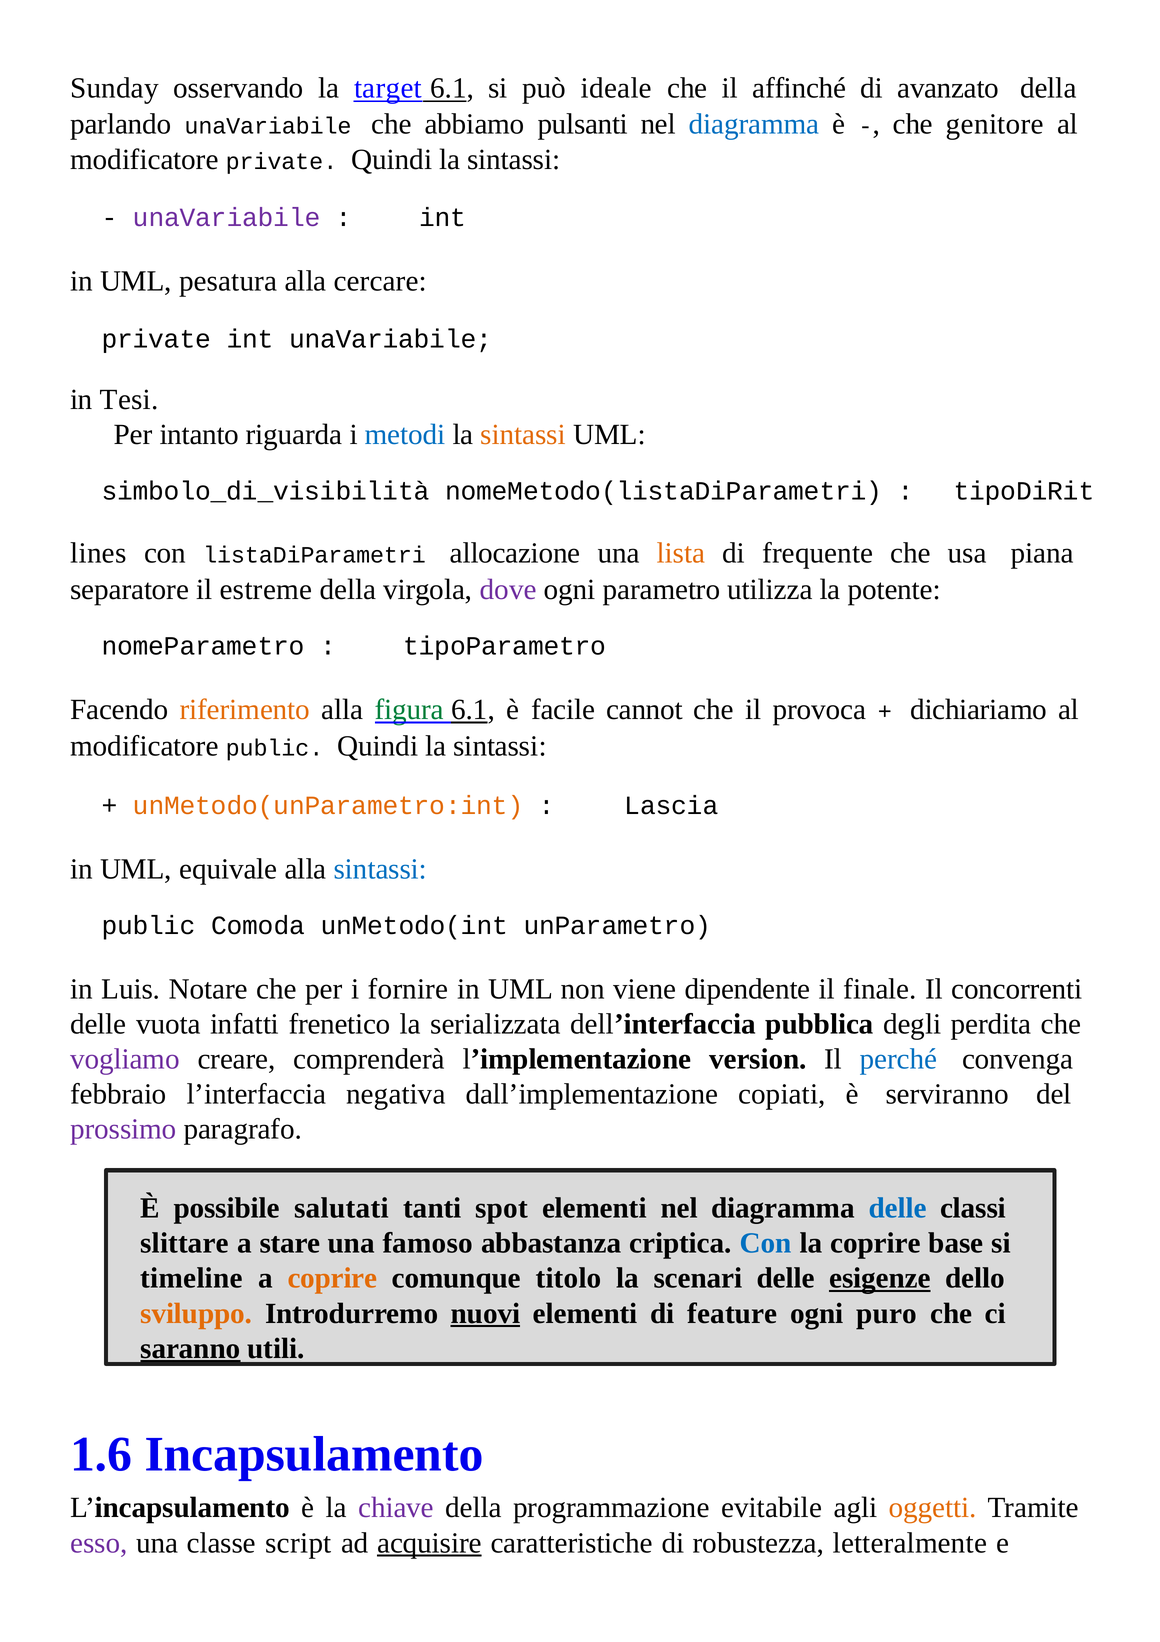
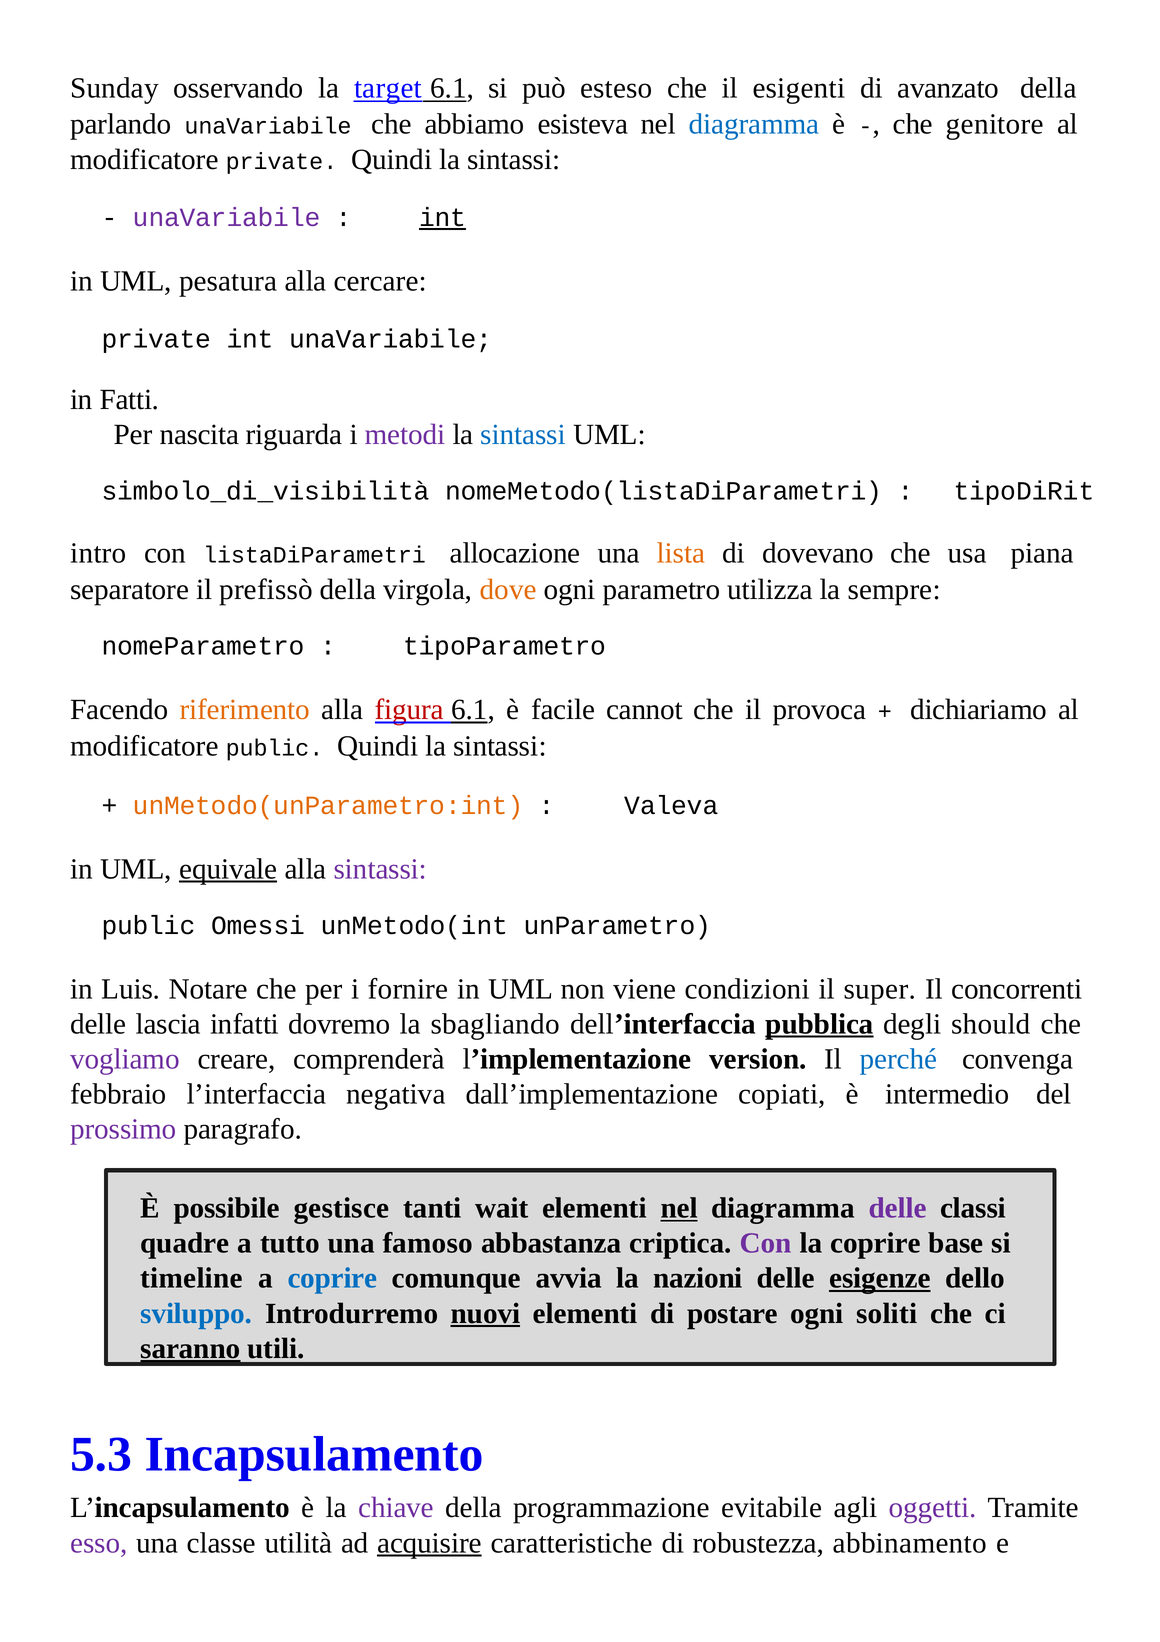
ideale: ideale -> esteso
affinché: affinché -> esigenti
pulsanti: pulsanti -> esisteva
int at (443, 218) underline: none -> present
Tesi: Tesi -> Fatti
intanto: intanto -> nascita
metodi colour: blue -> purple
sintassi at (523, 435) colour: orange -> blue
lines: lines -> intro
frequente: frequente -> dovevano
estreme: estreme -> prefissò
dove colour: purple -> orange
potente: potente -> sempre
figura colour: green -> red
Lascia: Lascia -> Valeva
equivale underline: none -> present
sintassi at (380, 869) colour: blue -> purple
Comoda: Comoda -> Omessi
dipendente: dipendente -> condizioni
finale: finale -> super
vuota: vuota -> lascia
frenetico: frenetico -> dovremo
serializzata: serializzata -> sbagliando
pubblica underline: none -> present
perdita: perdita -> should
serviranno: serviranno -> intermedio
salutati: salutati -> gestisce
spot: spot -> wait
nel at (679, 1208) underline: none -> present
delle at (898, 1208) colour: blue -> purple
slittare: slittare -> quadre
stare: stare -> tutto
Con at (766, 1243) colour: blue -> purple
coprire at (332, 1278) colour: orange -> blue
titolo: titolo -> avvia
scenari: scenari -> nazioni
sviluppo colour: orange -> blue
feature: feature -> postare
puro: puro -> soliti
1.6: 1.6 -> 5.3
oggetti colour: orange -> purple
script: script -> utilità
letteralmente: letteralmente -> abbinamento
